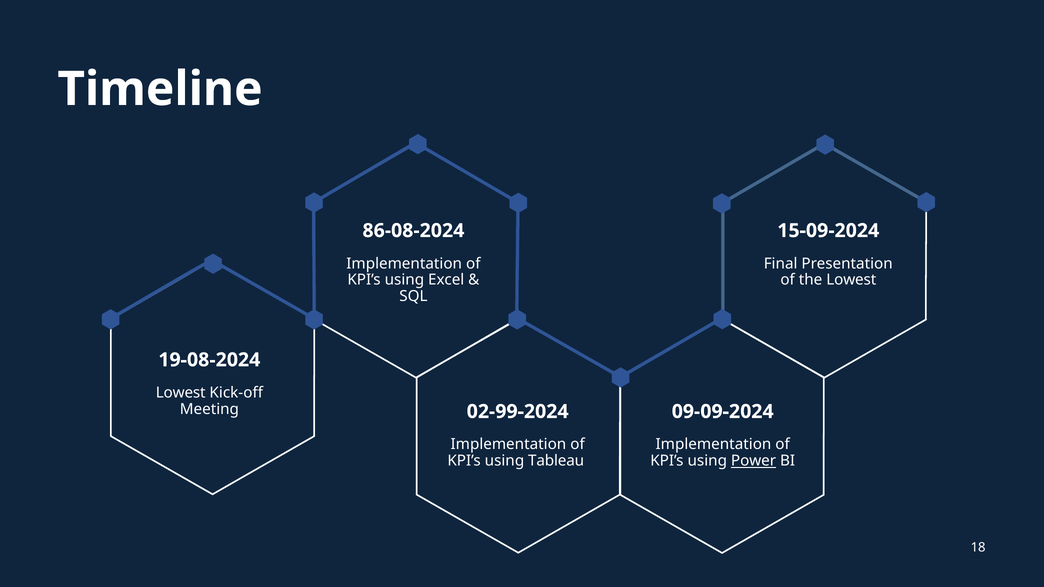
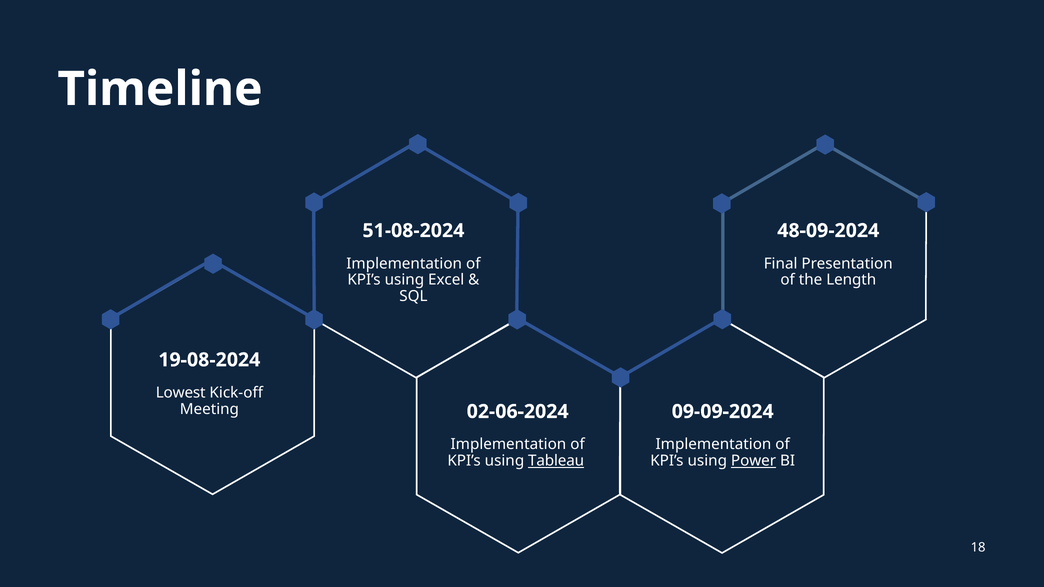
86-08-2024: 86-08-2024 -> 51-08-2024
15-09-2024: 15-09-2024 -> 48-09-2024
the Lowest: Lowest -> Length
02-99-2024: 02-99-2024 -> 02-06-2024
Tableau underline: none -> present
